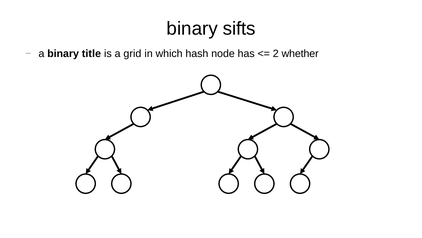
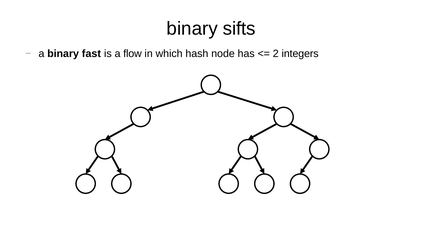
title: title -> fast
grid: grid -> flow
whether: whether -> integers
